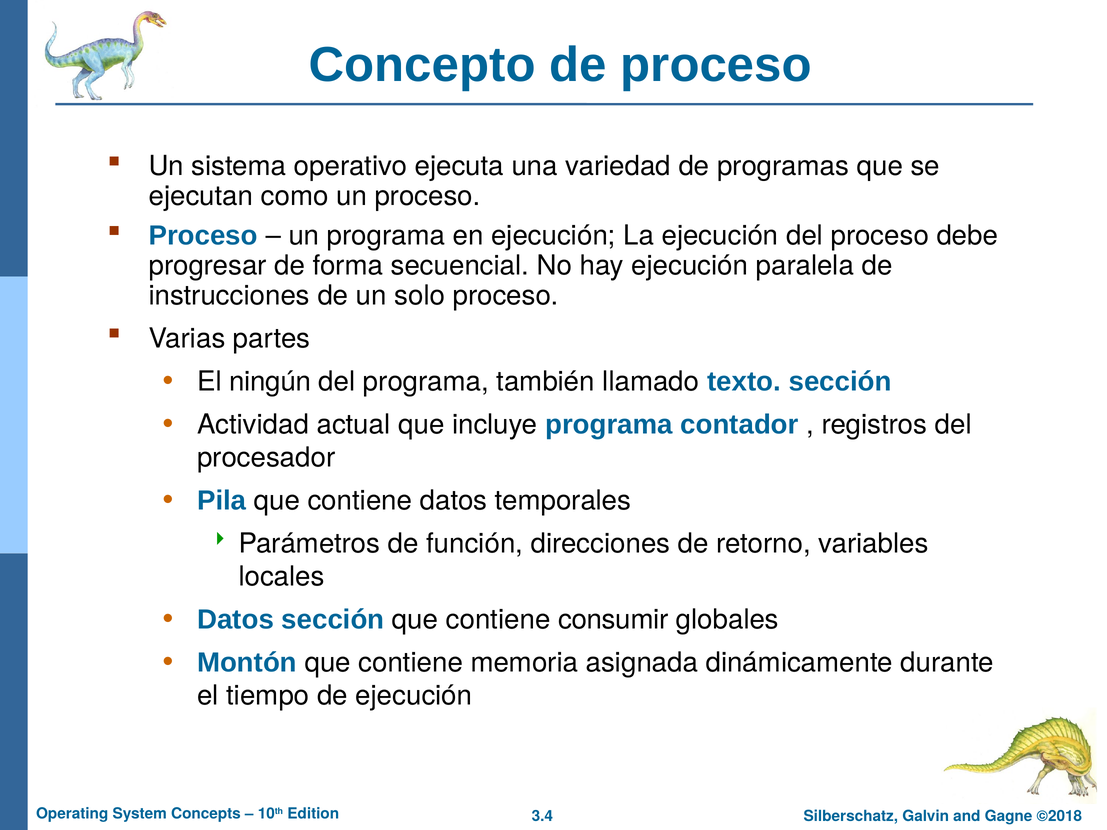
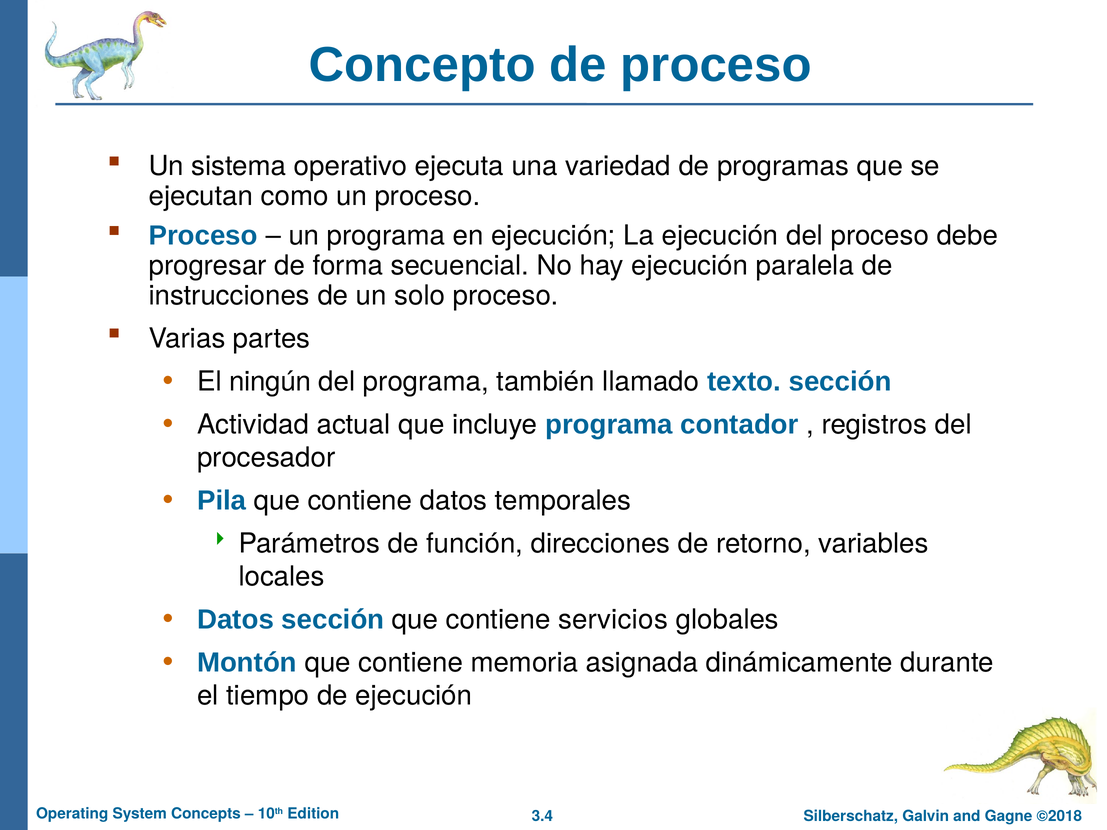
consumir: consumir -> servicios
